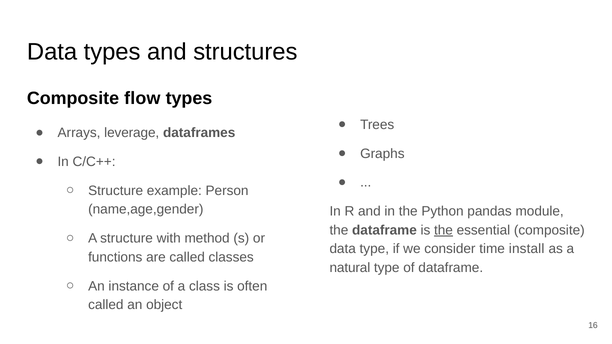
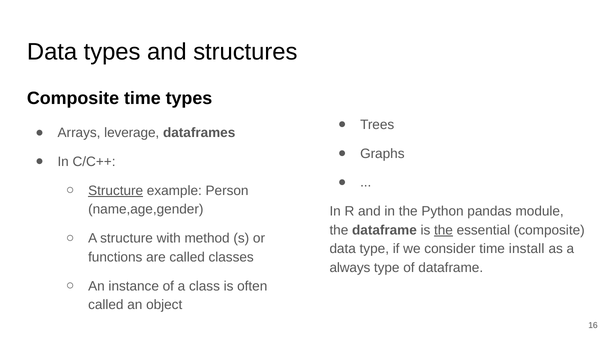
Composite flow: flow -> time
Structure at (116, 191) underline: none -> present
natural: natural -> always
